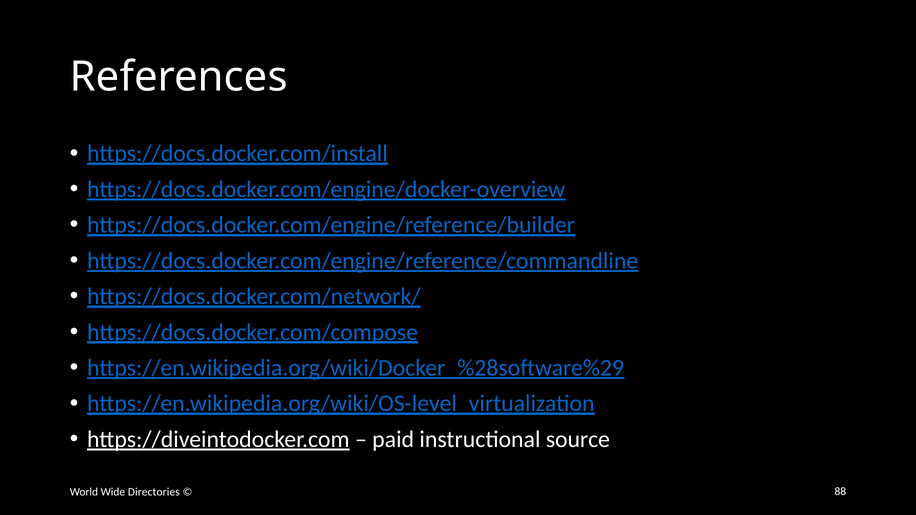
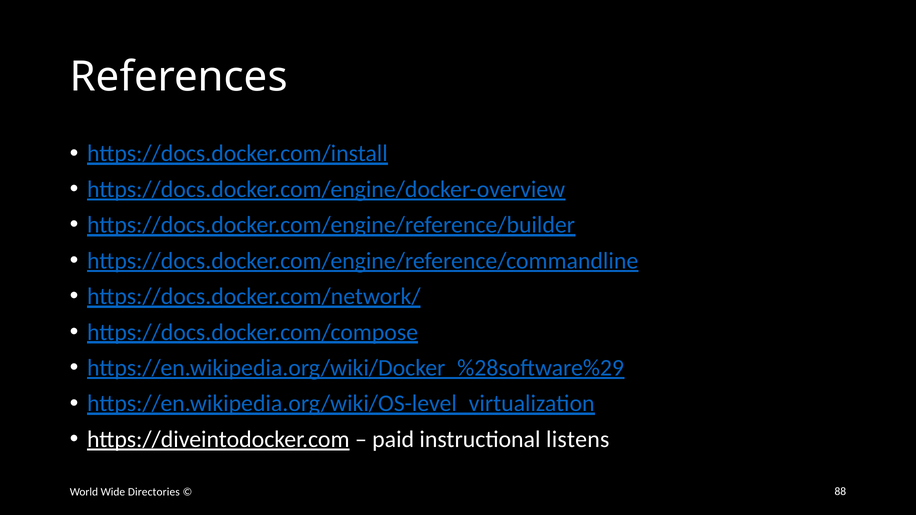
source: source -> listens
